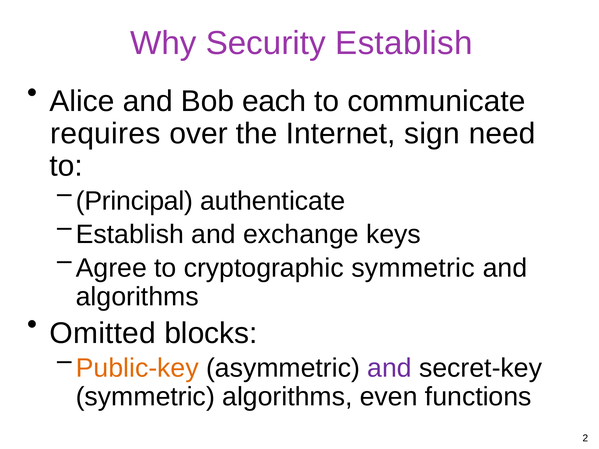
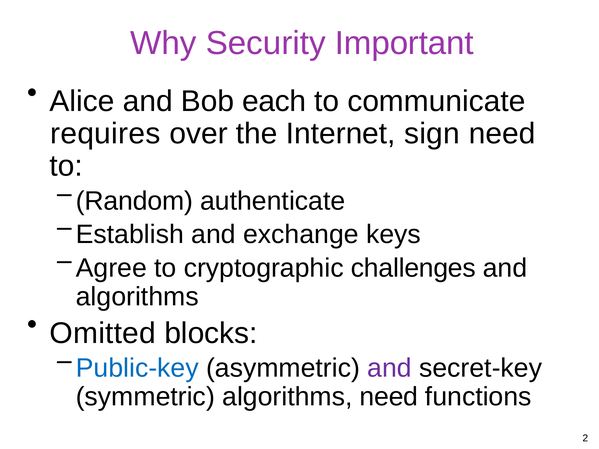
Security Establish: Establish -> Important
Principal: Principal -> Random
cryptographic symmetric: symmetric -> challenges
Public-key colour: orange -> blue
algorithms even: even -> need
